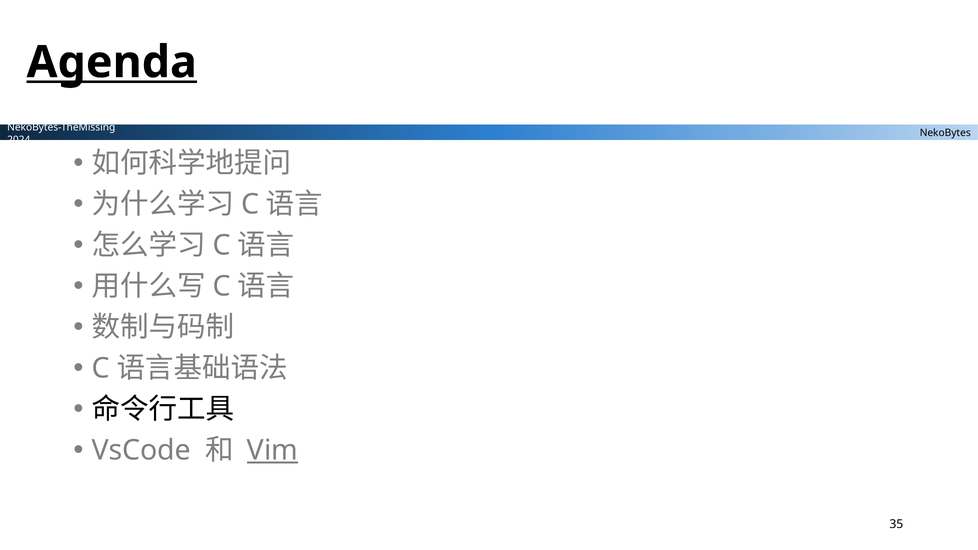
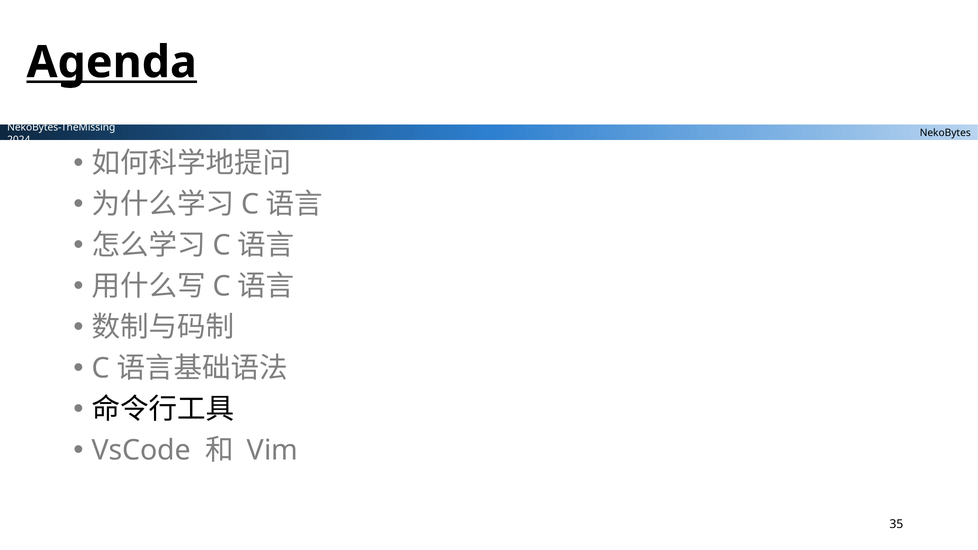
Vim underline: present -> none
